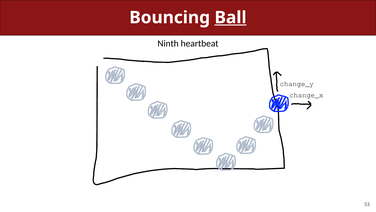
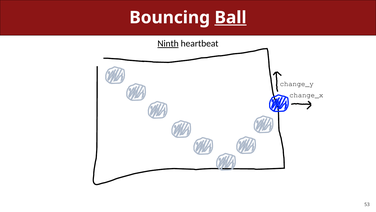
Ninth underline: none -> present
